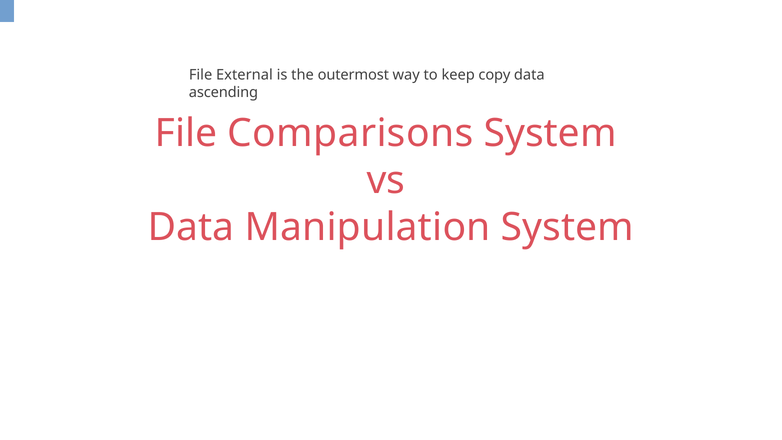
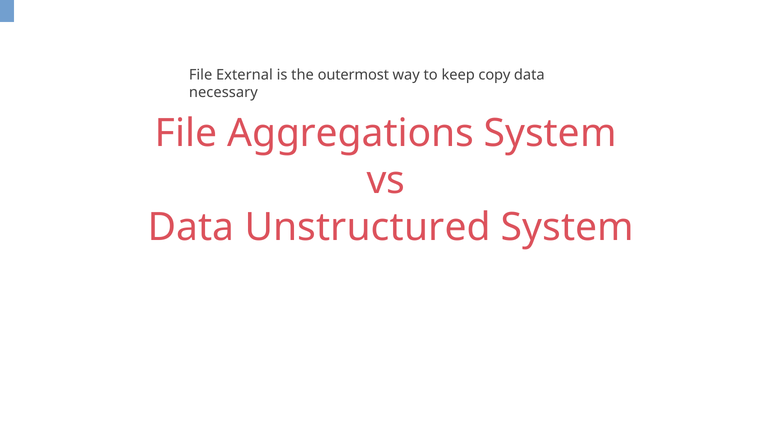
ascending: ascending -> necessary
Comparisons: Comparisons -> Aggregations
Manipulation: Manipulation -> Unstructured
